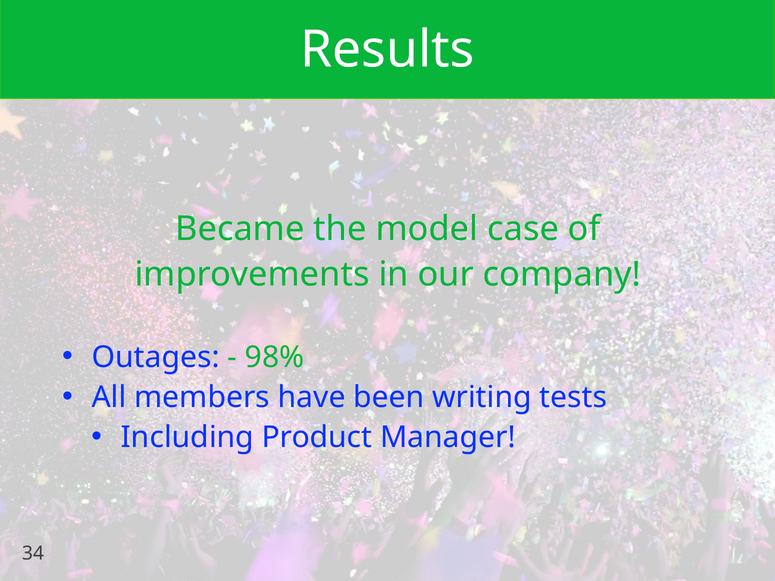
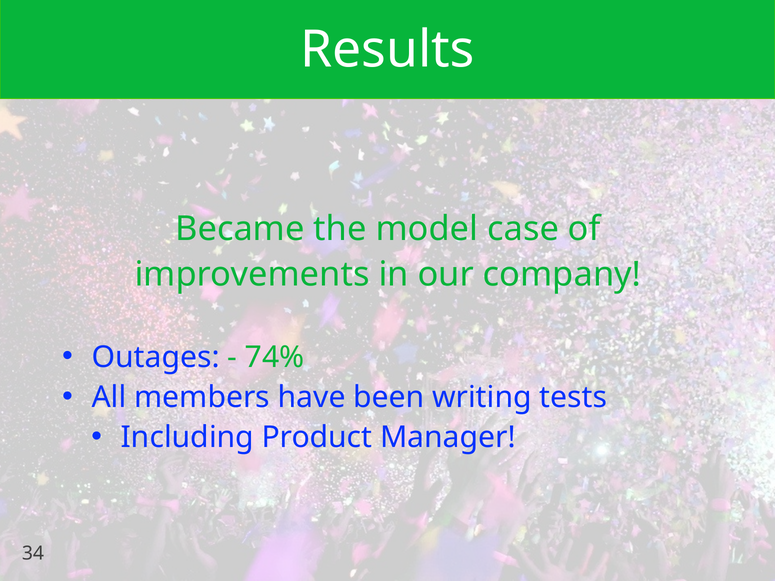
98%: 98% -> 74%
